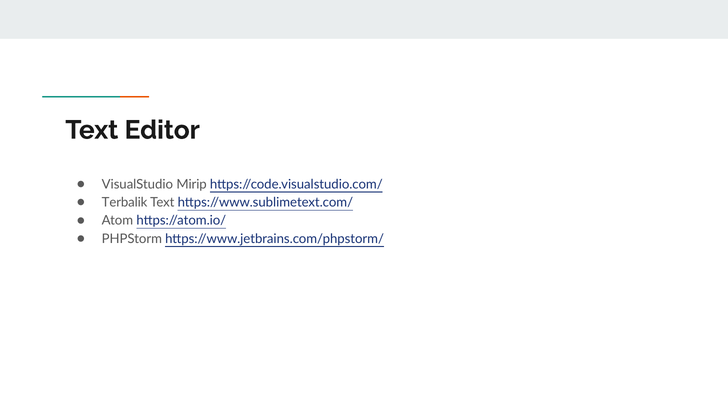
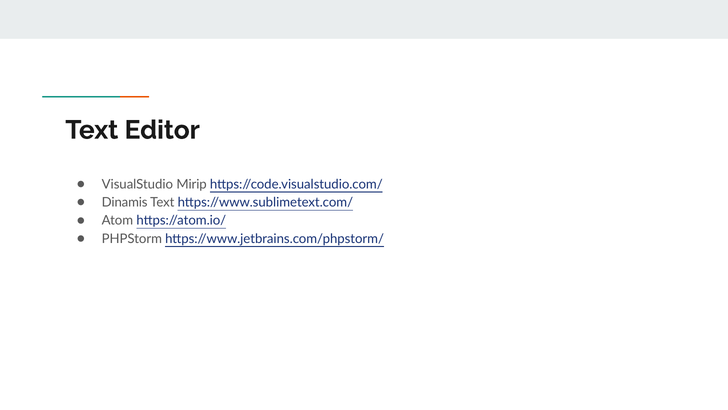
Terbalik: Terbalik -> Dinamis
